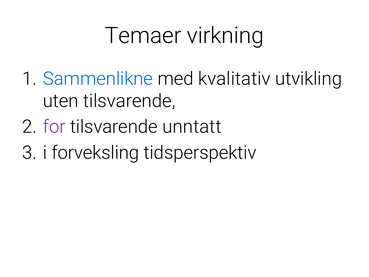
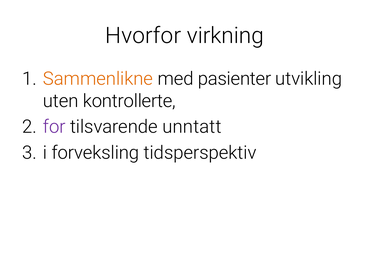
Temaer: Temaer -> Hvorfor
Sammenlikne colour: blue -> orange
kvalitativ: kvalitativ -> pasienter
uten tilsvarende: tilsvarende -> kontrollerte
